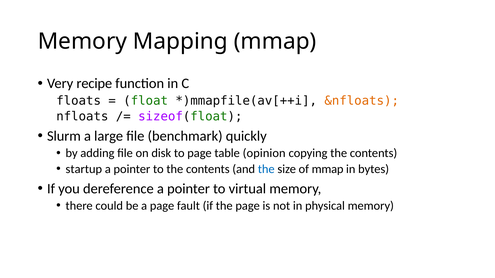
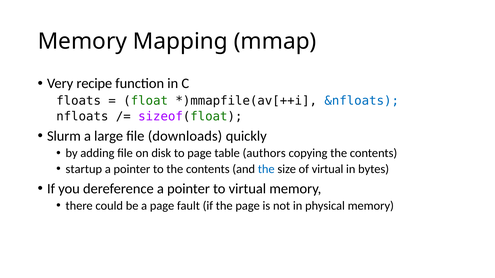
&nfloats colour: orange -> blue
benchmark: benchmark -> downloads
opinion: opinion -> authors
of mmap: mmap -> virtual
